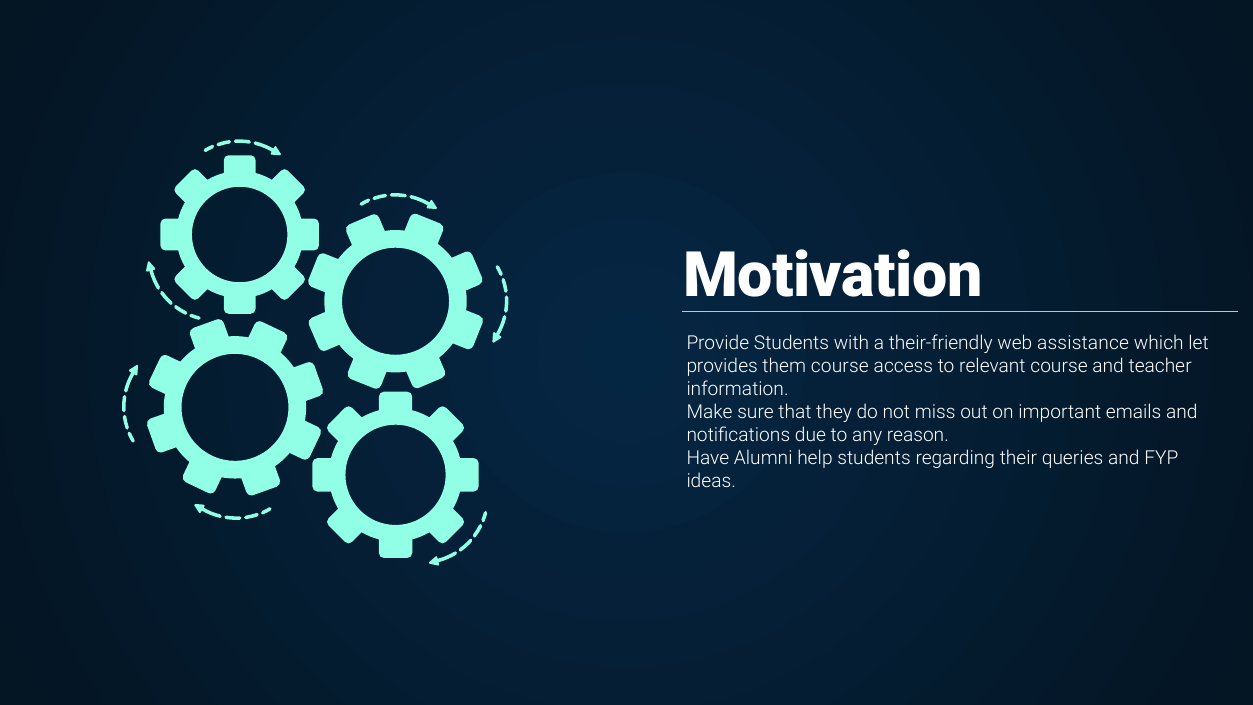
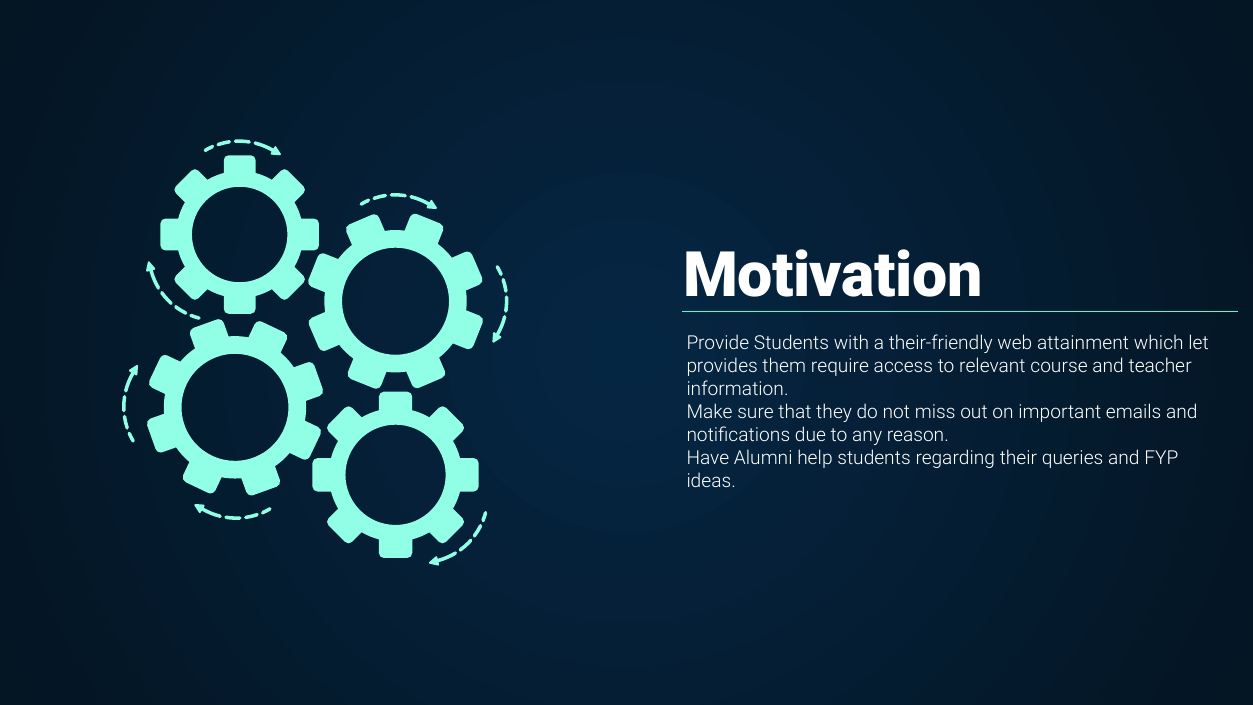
assistance: assistance -> attainment
them course: course -> require
